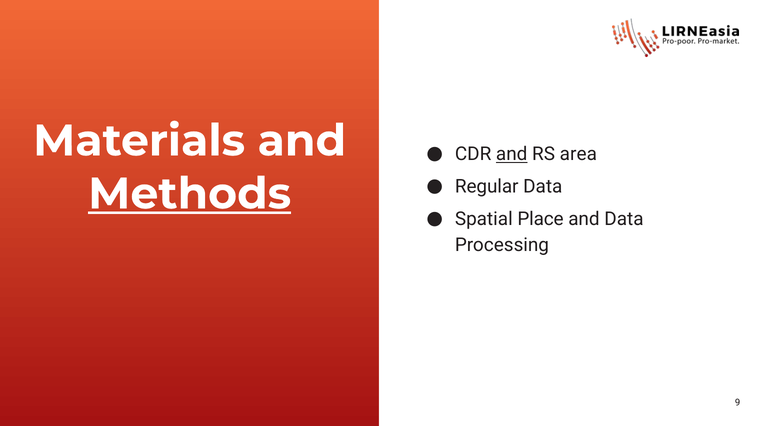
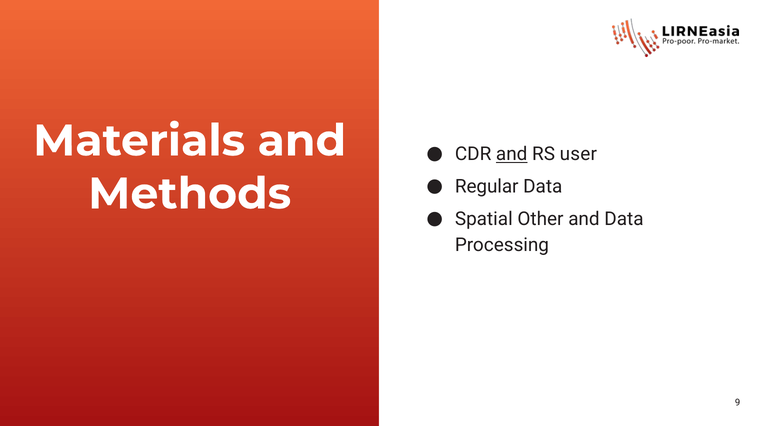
area: area -> user
Methods underline: present -> none
Place: Place -> Other
